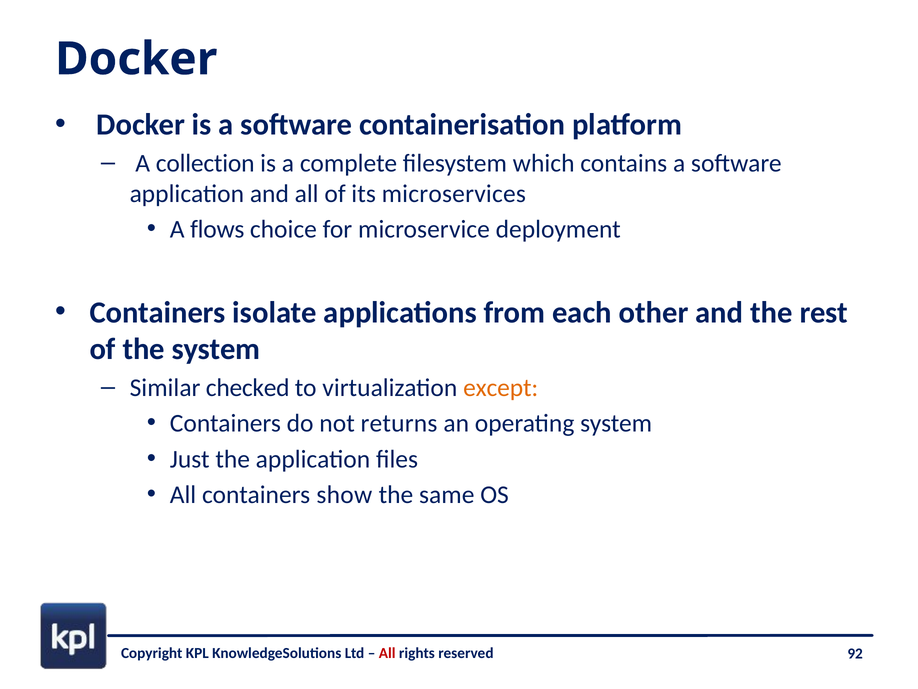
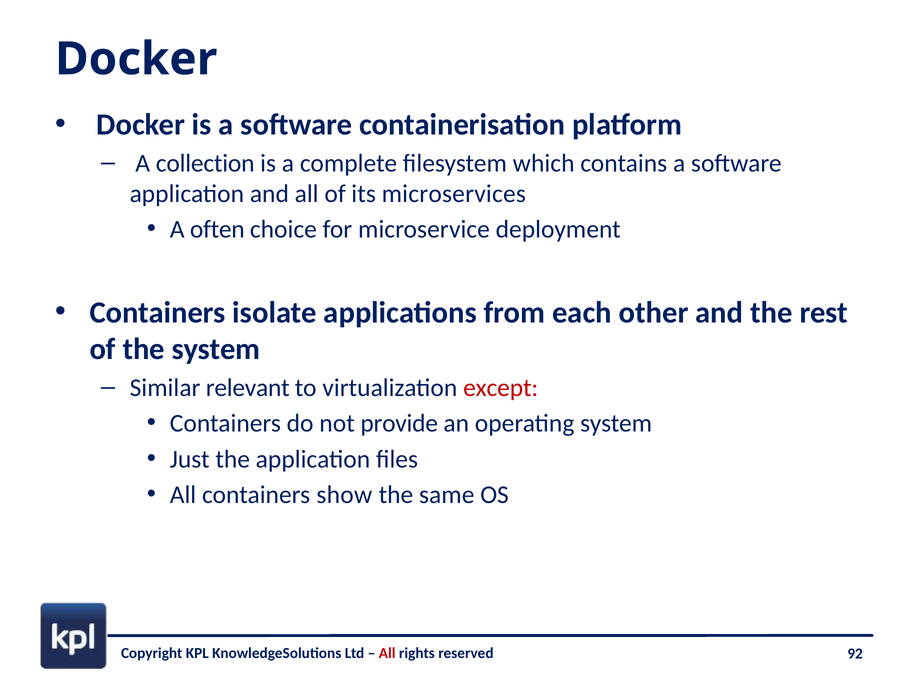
flows: flows -> often
checked: checked -> relevant
except colour: orange -> red
returns: returns -> provide
